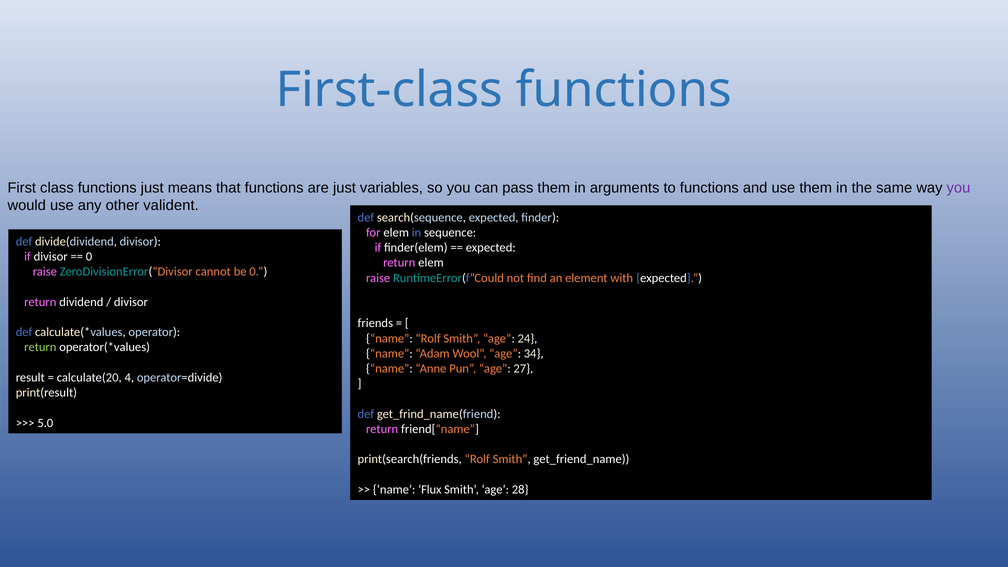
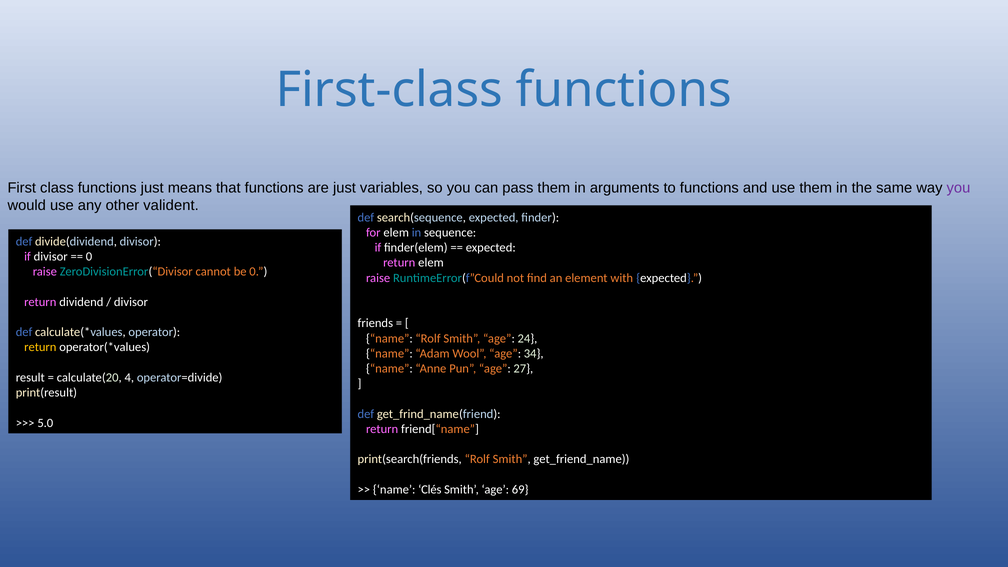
return at (40, 347) colour: light green -> yellow
Flux: Flux -> Clés
28: 28 -> 69
